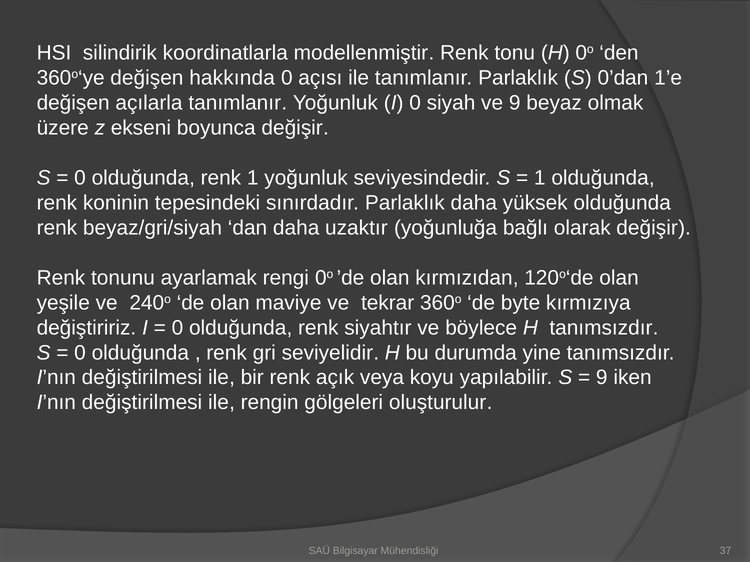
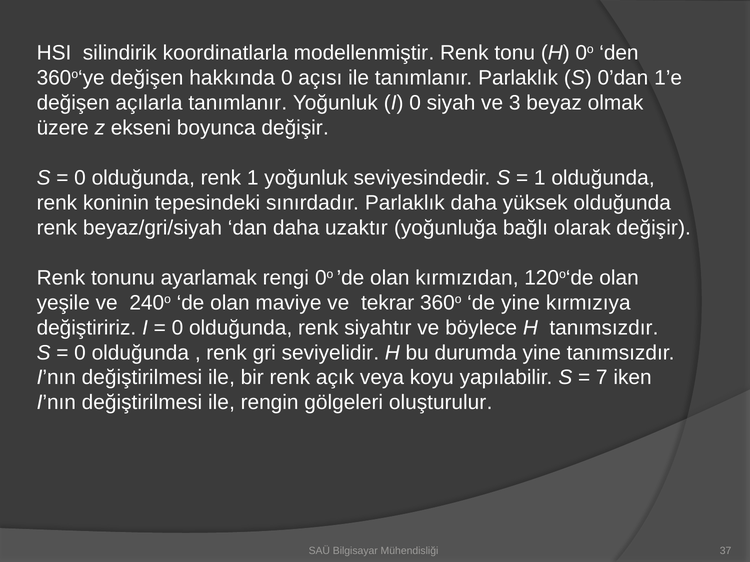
ve 9: 9 -> 3
de byte: byte -> yine
9 at (602, 378): 9 -> 7
